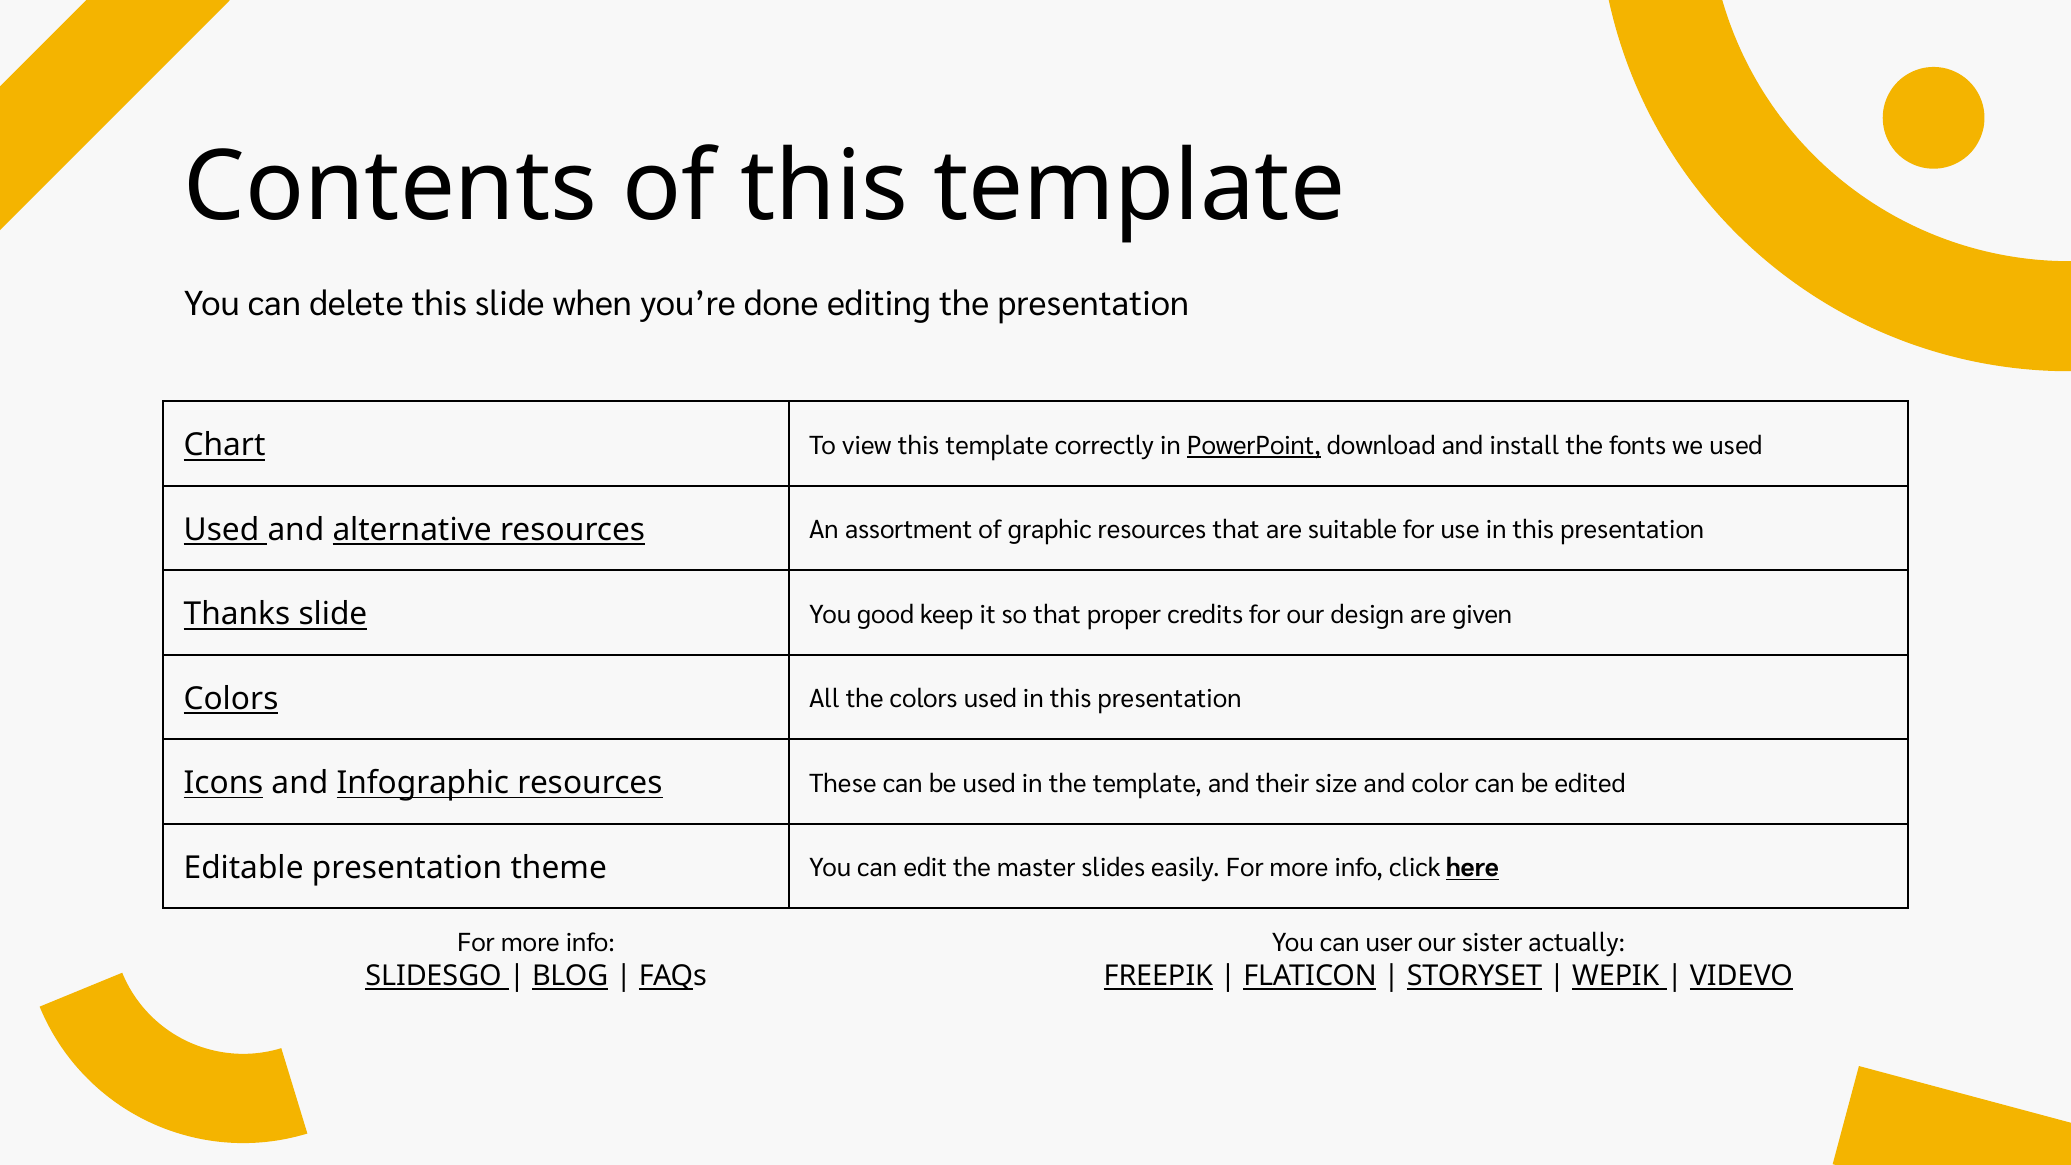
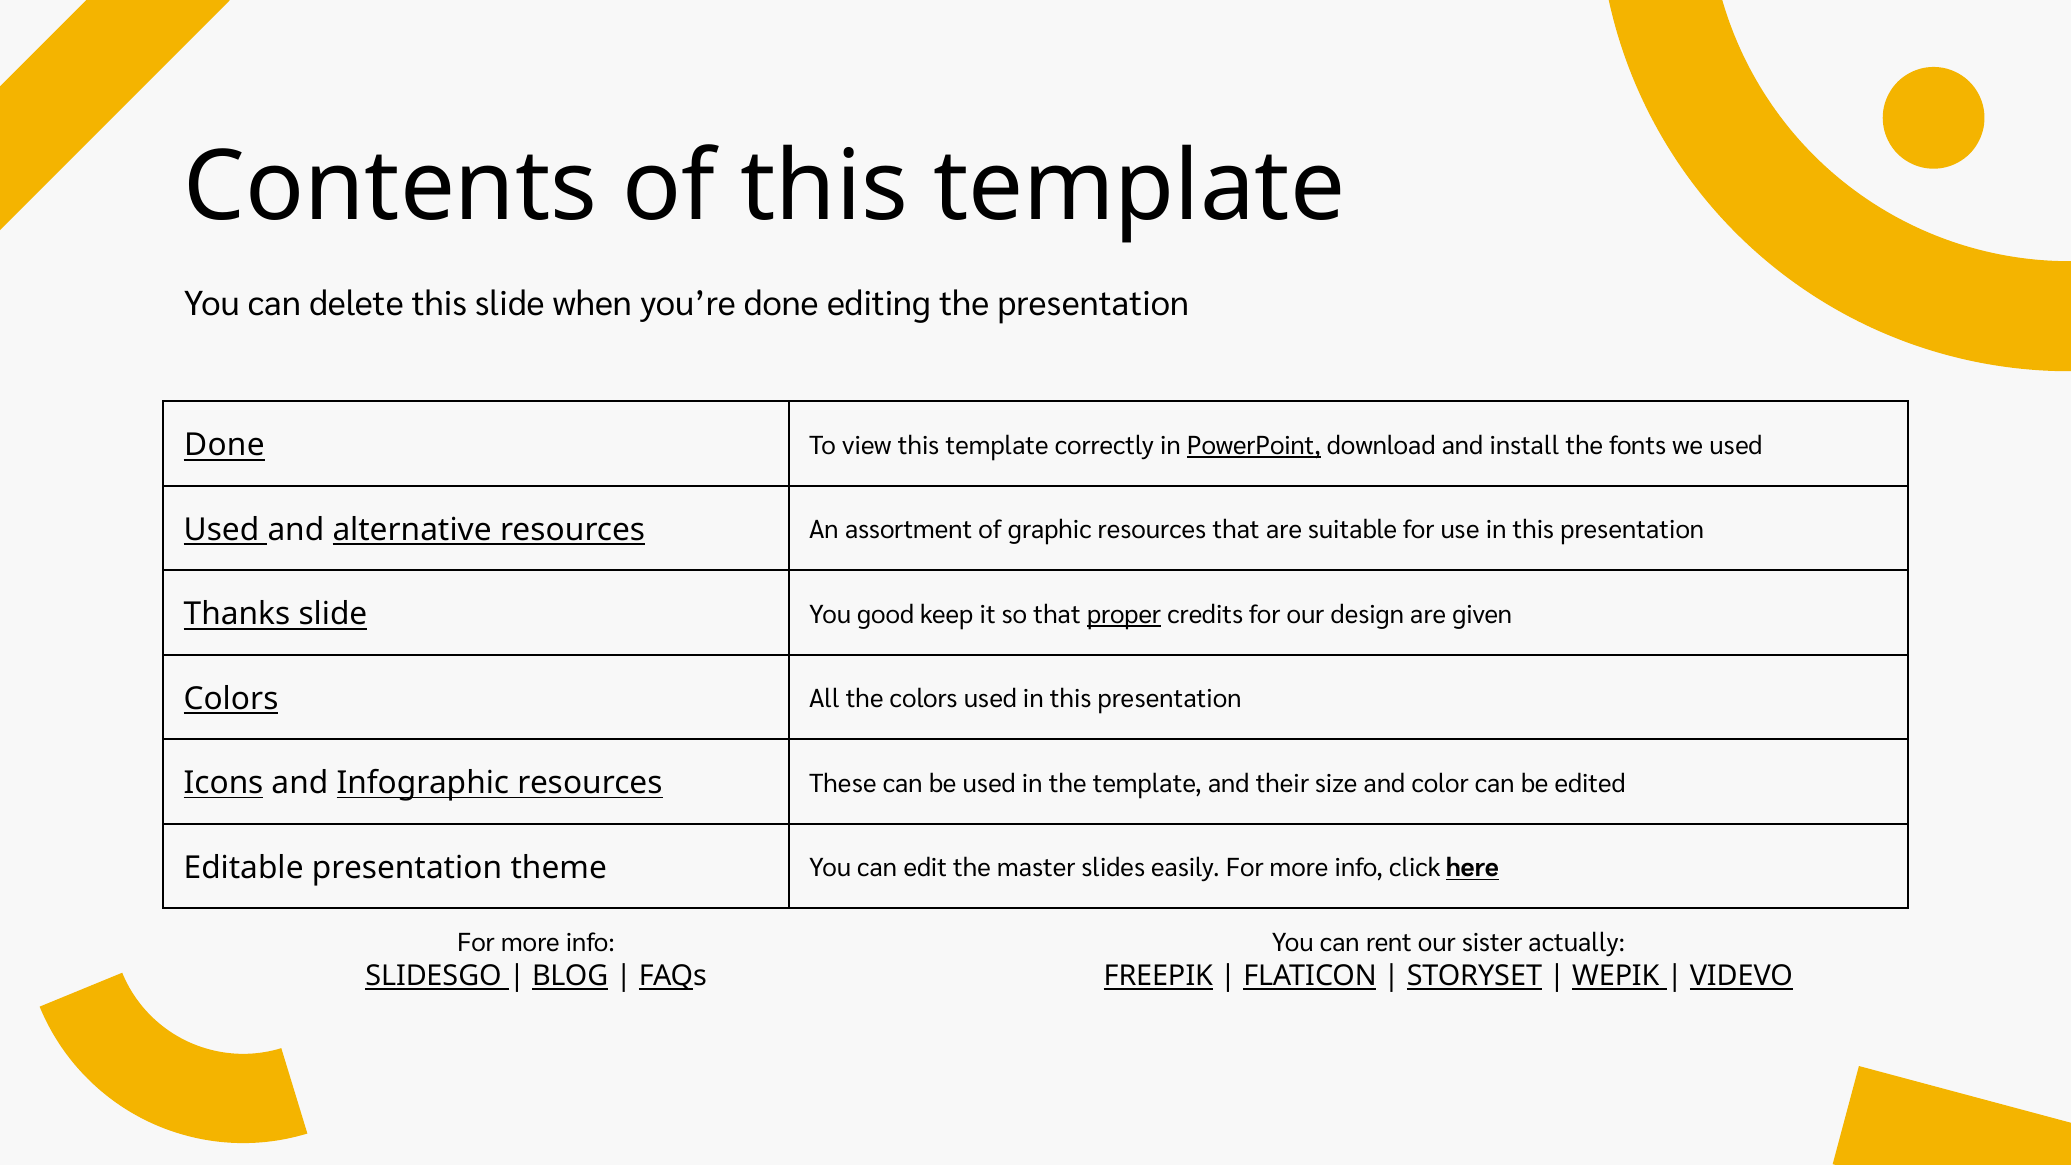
Chart at (225, 445): Chart -> Done
proper underline: none -> present
user: user -> rent
